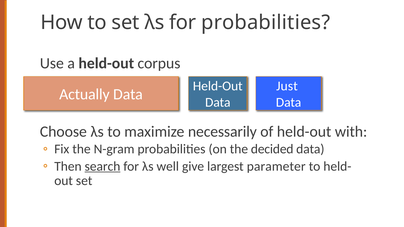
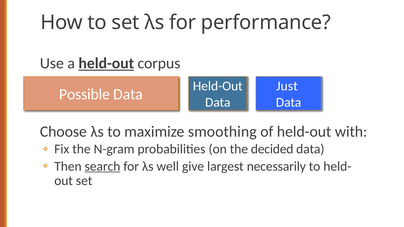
for probabilities: probabilities -> performance
held-out at (106, 63) underline: none -> present
Actually: Actually -> Possible
necessarily: necessarily -> smoothing
parameter: parameter -> necessarily
